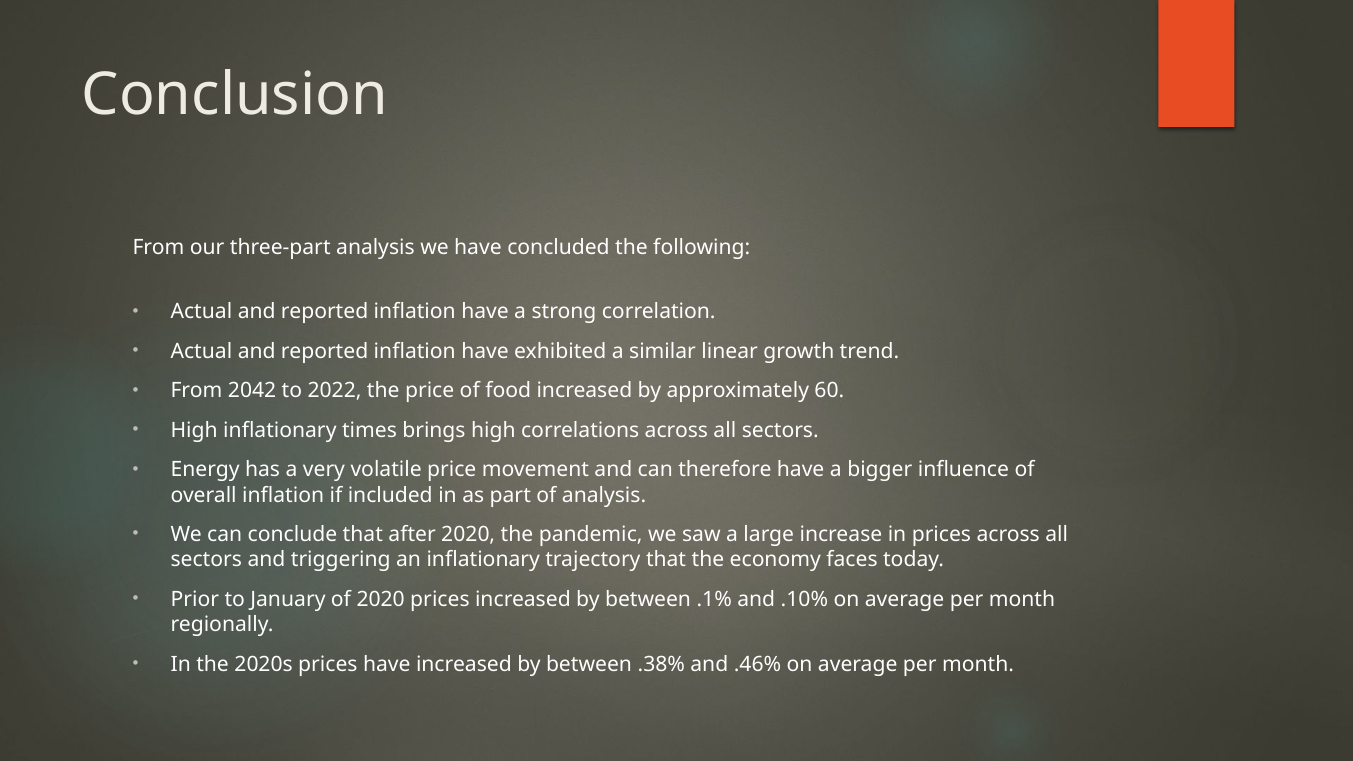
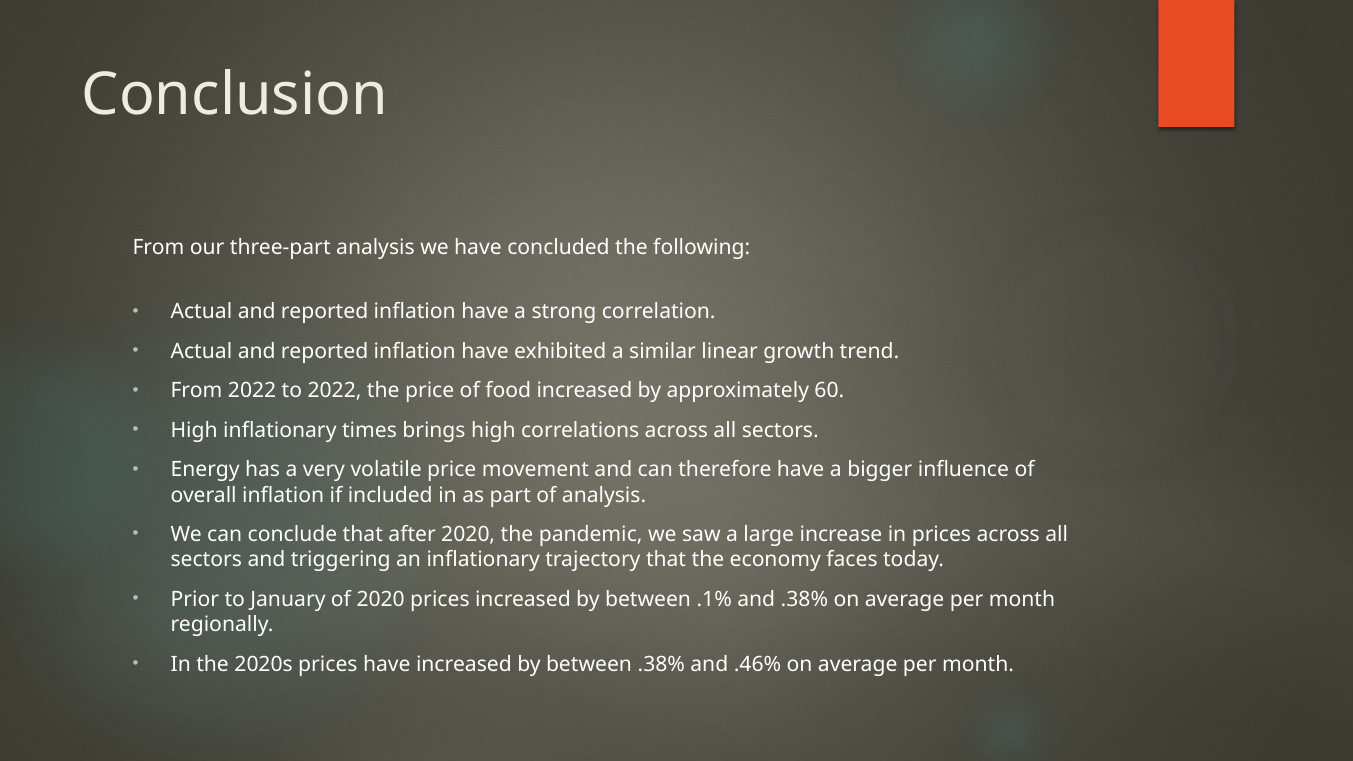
From 2042: 2042 -> 2022
and .10%: .10% -> .38%
